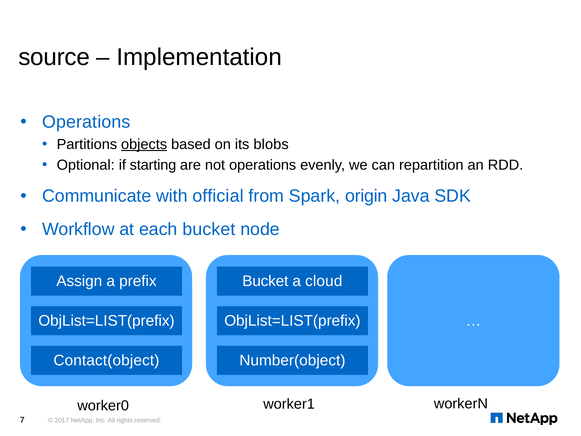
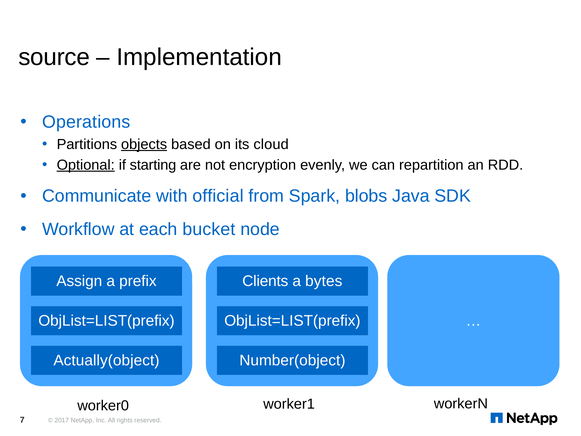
blobs: blobs -> cloud
Optional underline: none -> present
not operations: operations -> encryption
origin: origin -> blobs
Bucket at (265, 281): Bucket -> Clients
cloud: cloud -> bytes
Contact(object: Contact(object -> Actually(object
